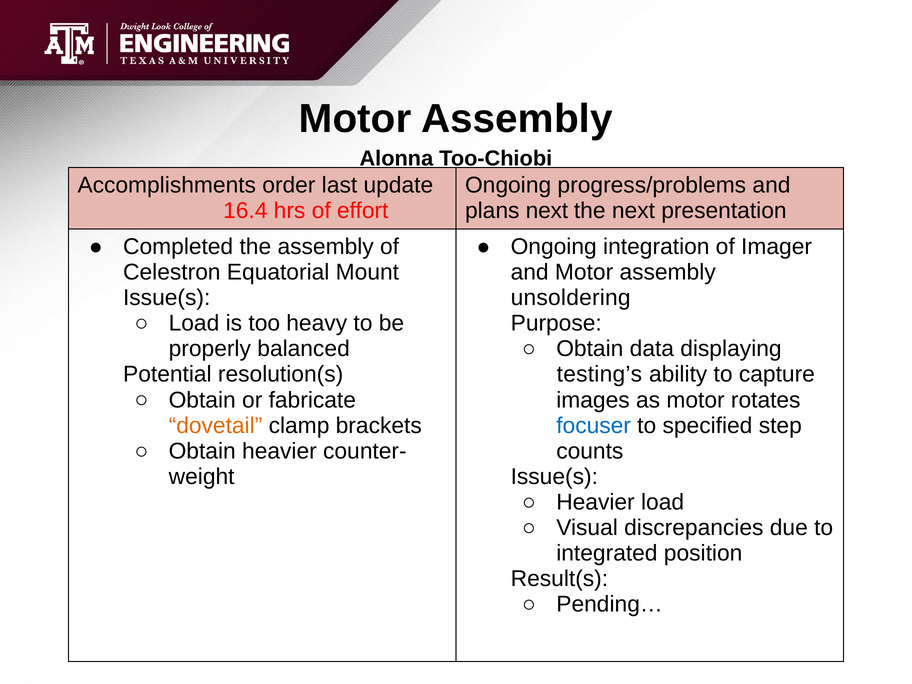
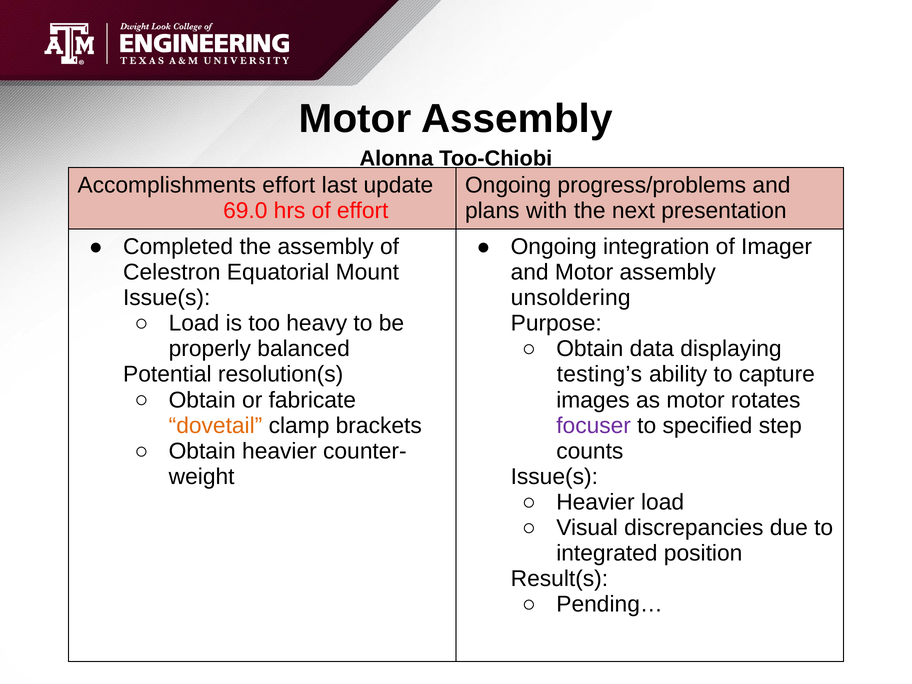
Accomplishments order: order -> effort
16.4: 16.4 -> 69.0
plans next: next -> with
focuser colour: blue -> purple
